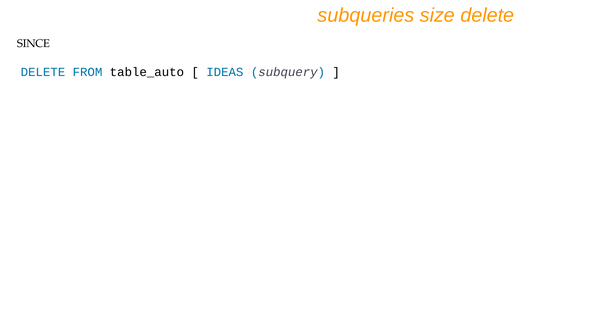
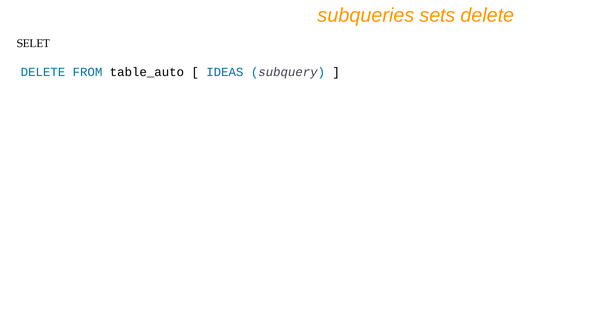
size: size -> sets
SINCE: SINCE -> SELET
